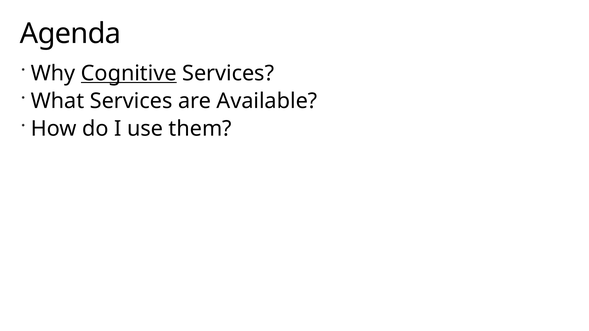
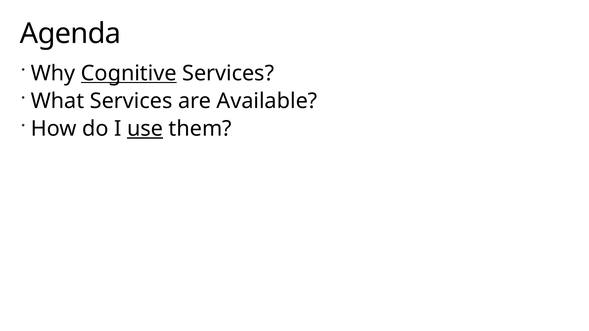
use underline: none -> present
